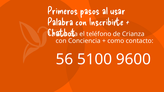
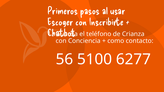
Palabra: Palabra -> Escoger
9600: 9600 -> 6277
